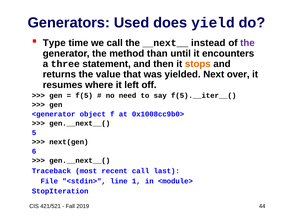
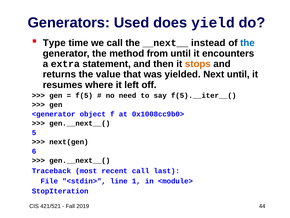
the at (247, 43) colour: purple -> blue
than: than -> from
three: three -> extra
Next over: over -> until
